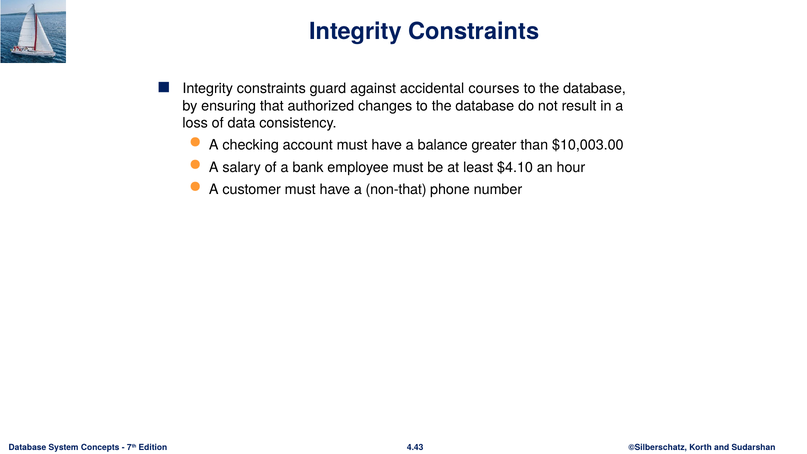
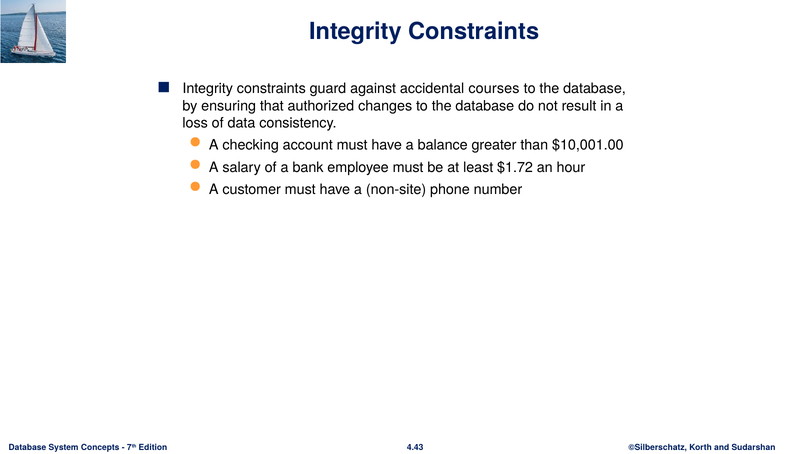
$10,003.00: $10,003.00 -> $10,001.00
$4.10: $4.10 -> $1.72
non-that: non-that -> non-site
